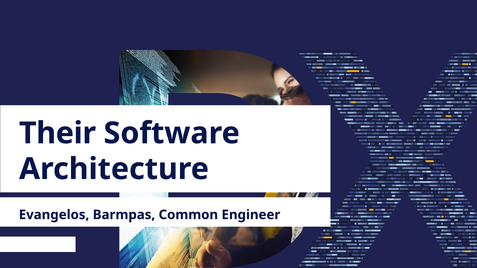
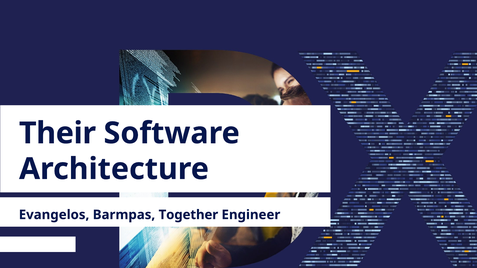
Common: Common -> Together
